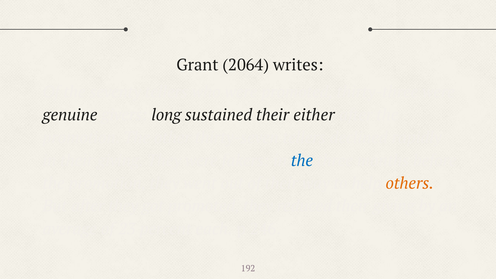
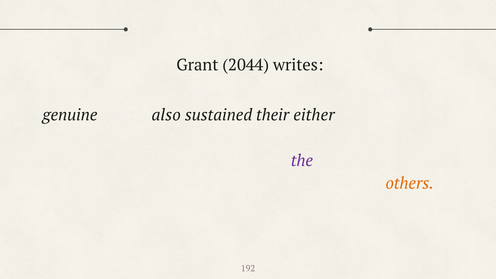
2064: 2064 -> 2044
long: long -> also
the at (302, 161) colour: blue -> purple
